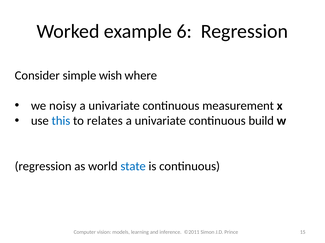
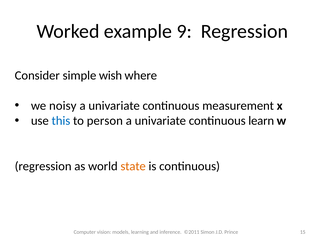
6: 6 -> 9
relates: relates -> person
build: build -> learn
state colour: blue -> orange
